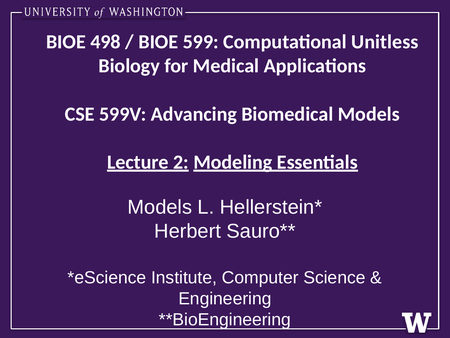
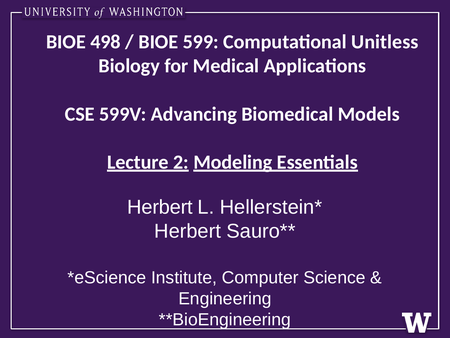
Models at (160, 207): Models -> Herbert
